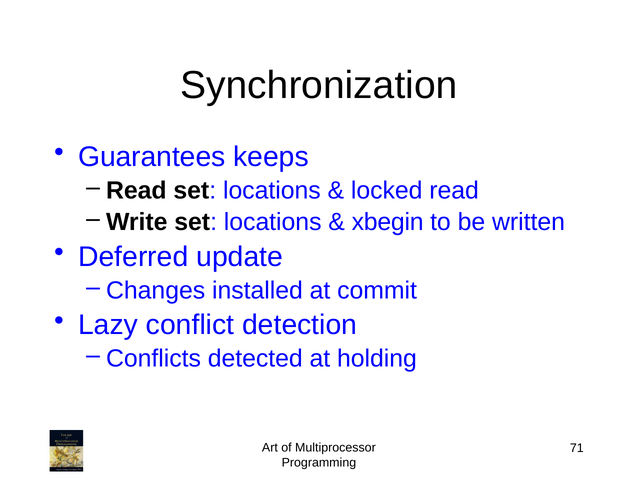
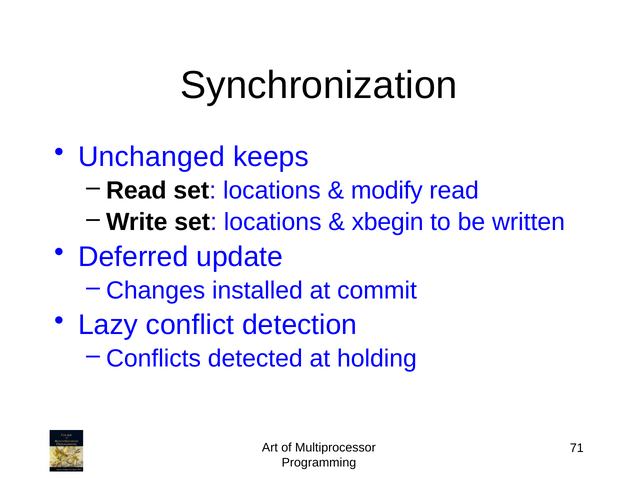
Guarantees: Guarantees -> Unchanged
locked: locked -> modify
